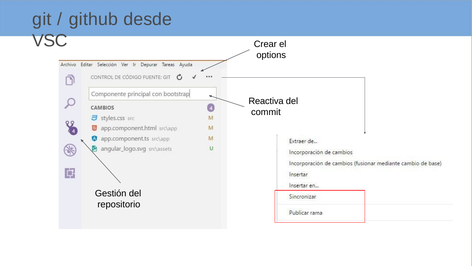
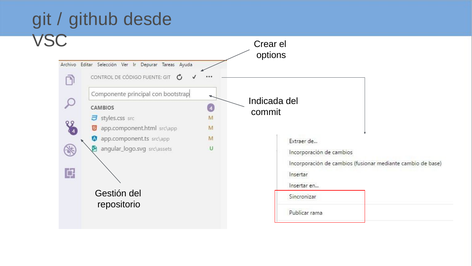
Reactiva: Reactiva -> Indicada
